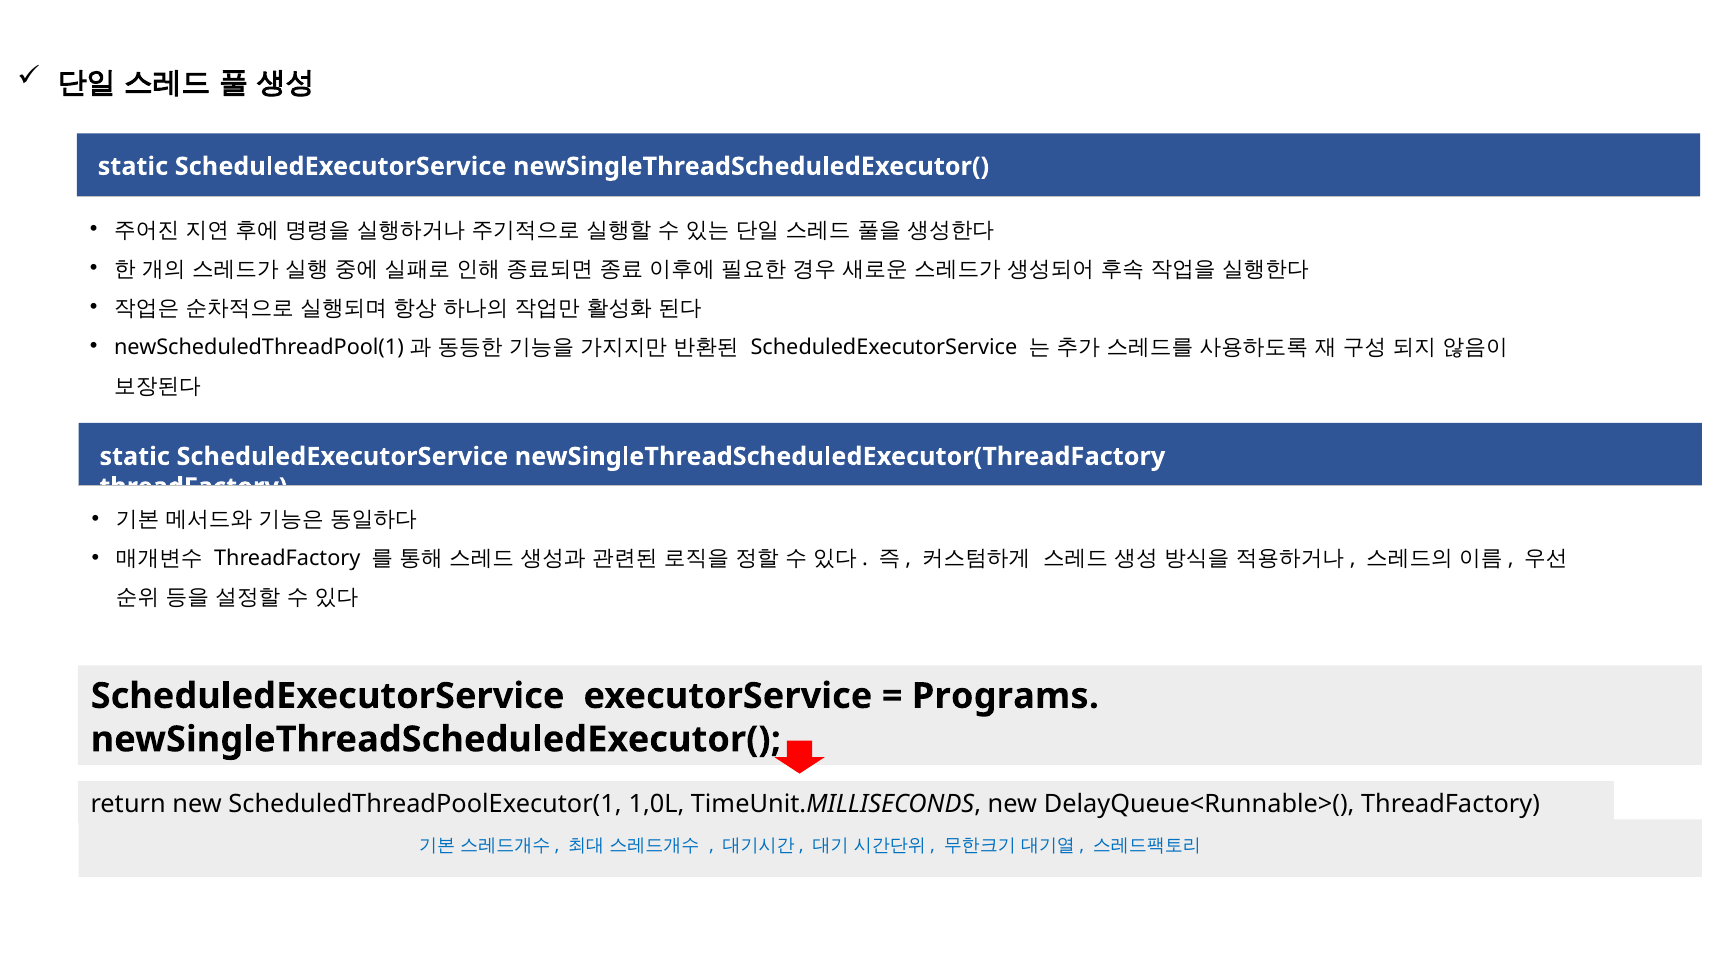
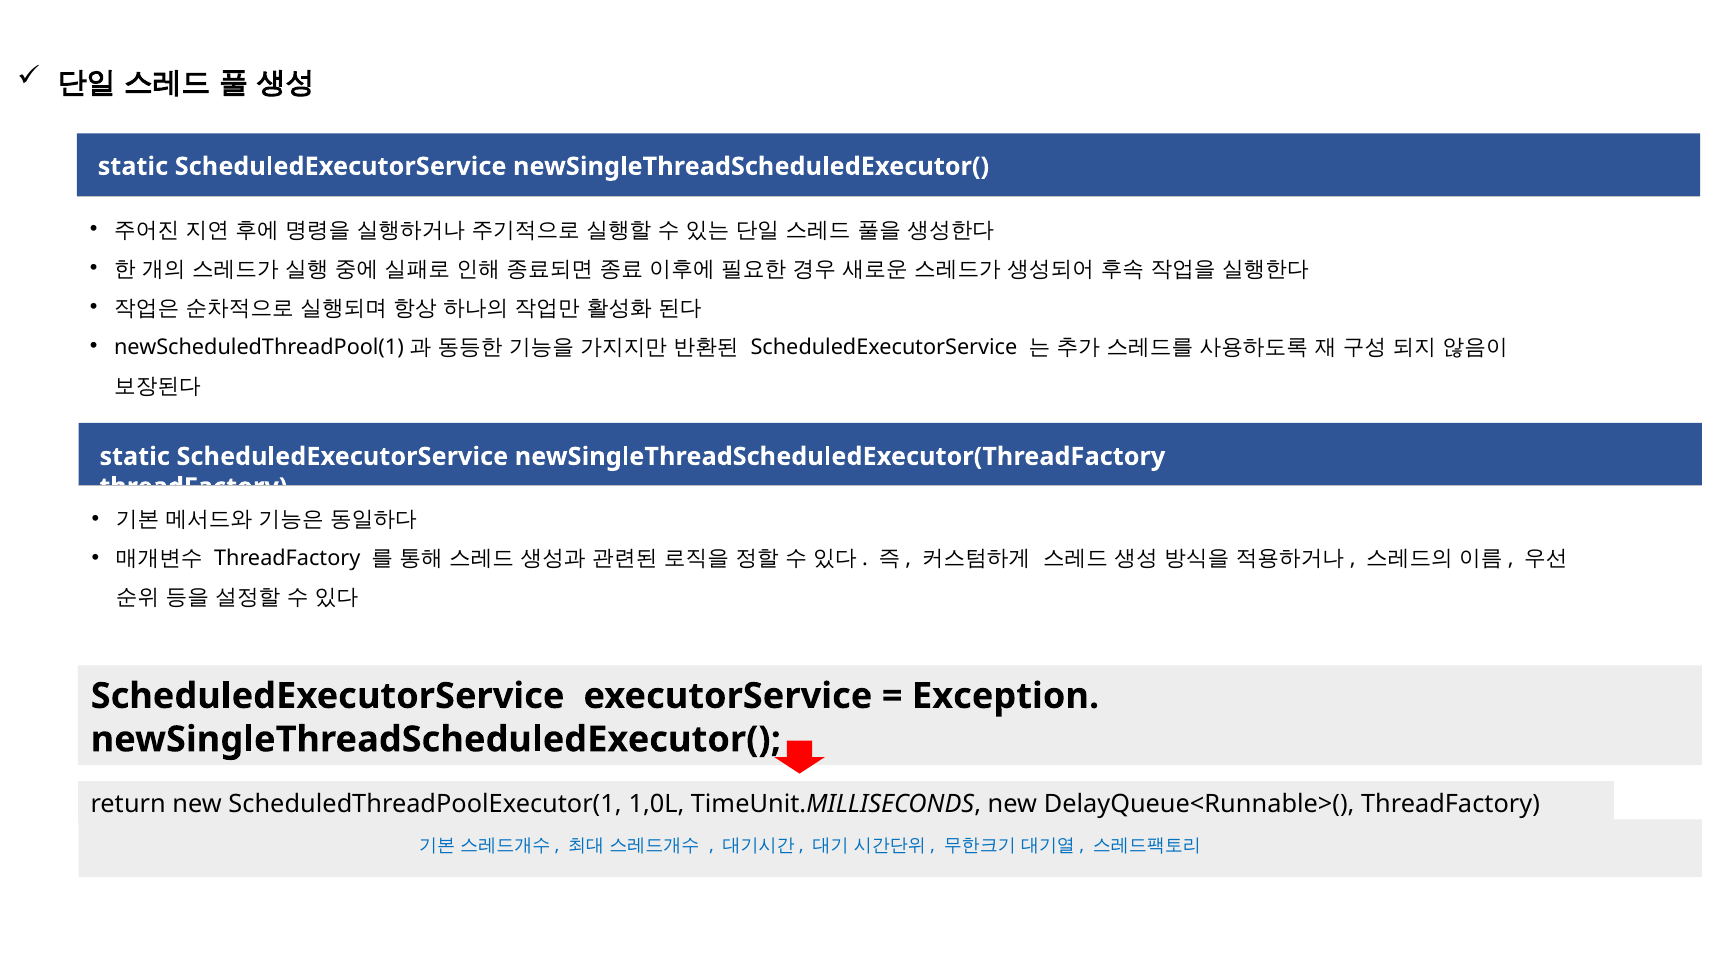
Programs: Programs -> Exception
